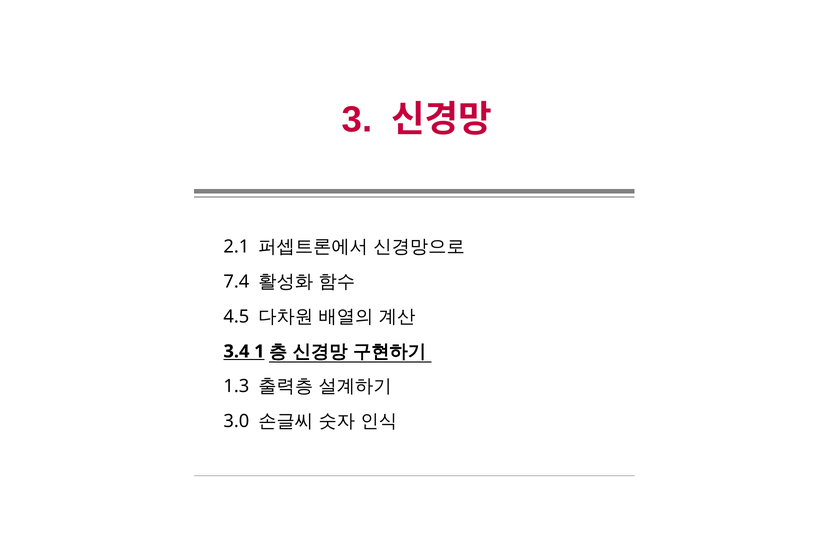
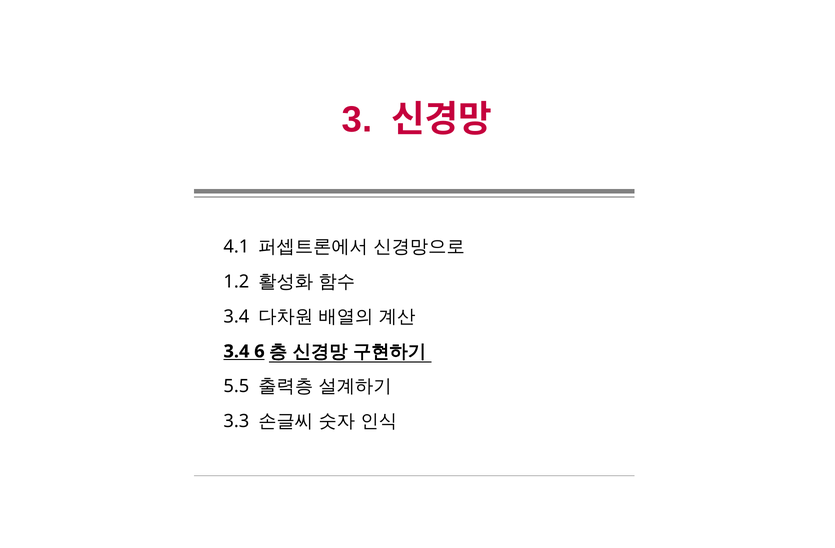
2.1: 2.1 -> 4.1
7.4: 7.4 -> 1.2
4.5 at (236, 317): 4.5 -> 3.4
1: 1 -> 6
1.3: 1.3 -> 5.5
3.0: 3.0 -> 3.3
